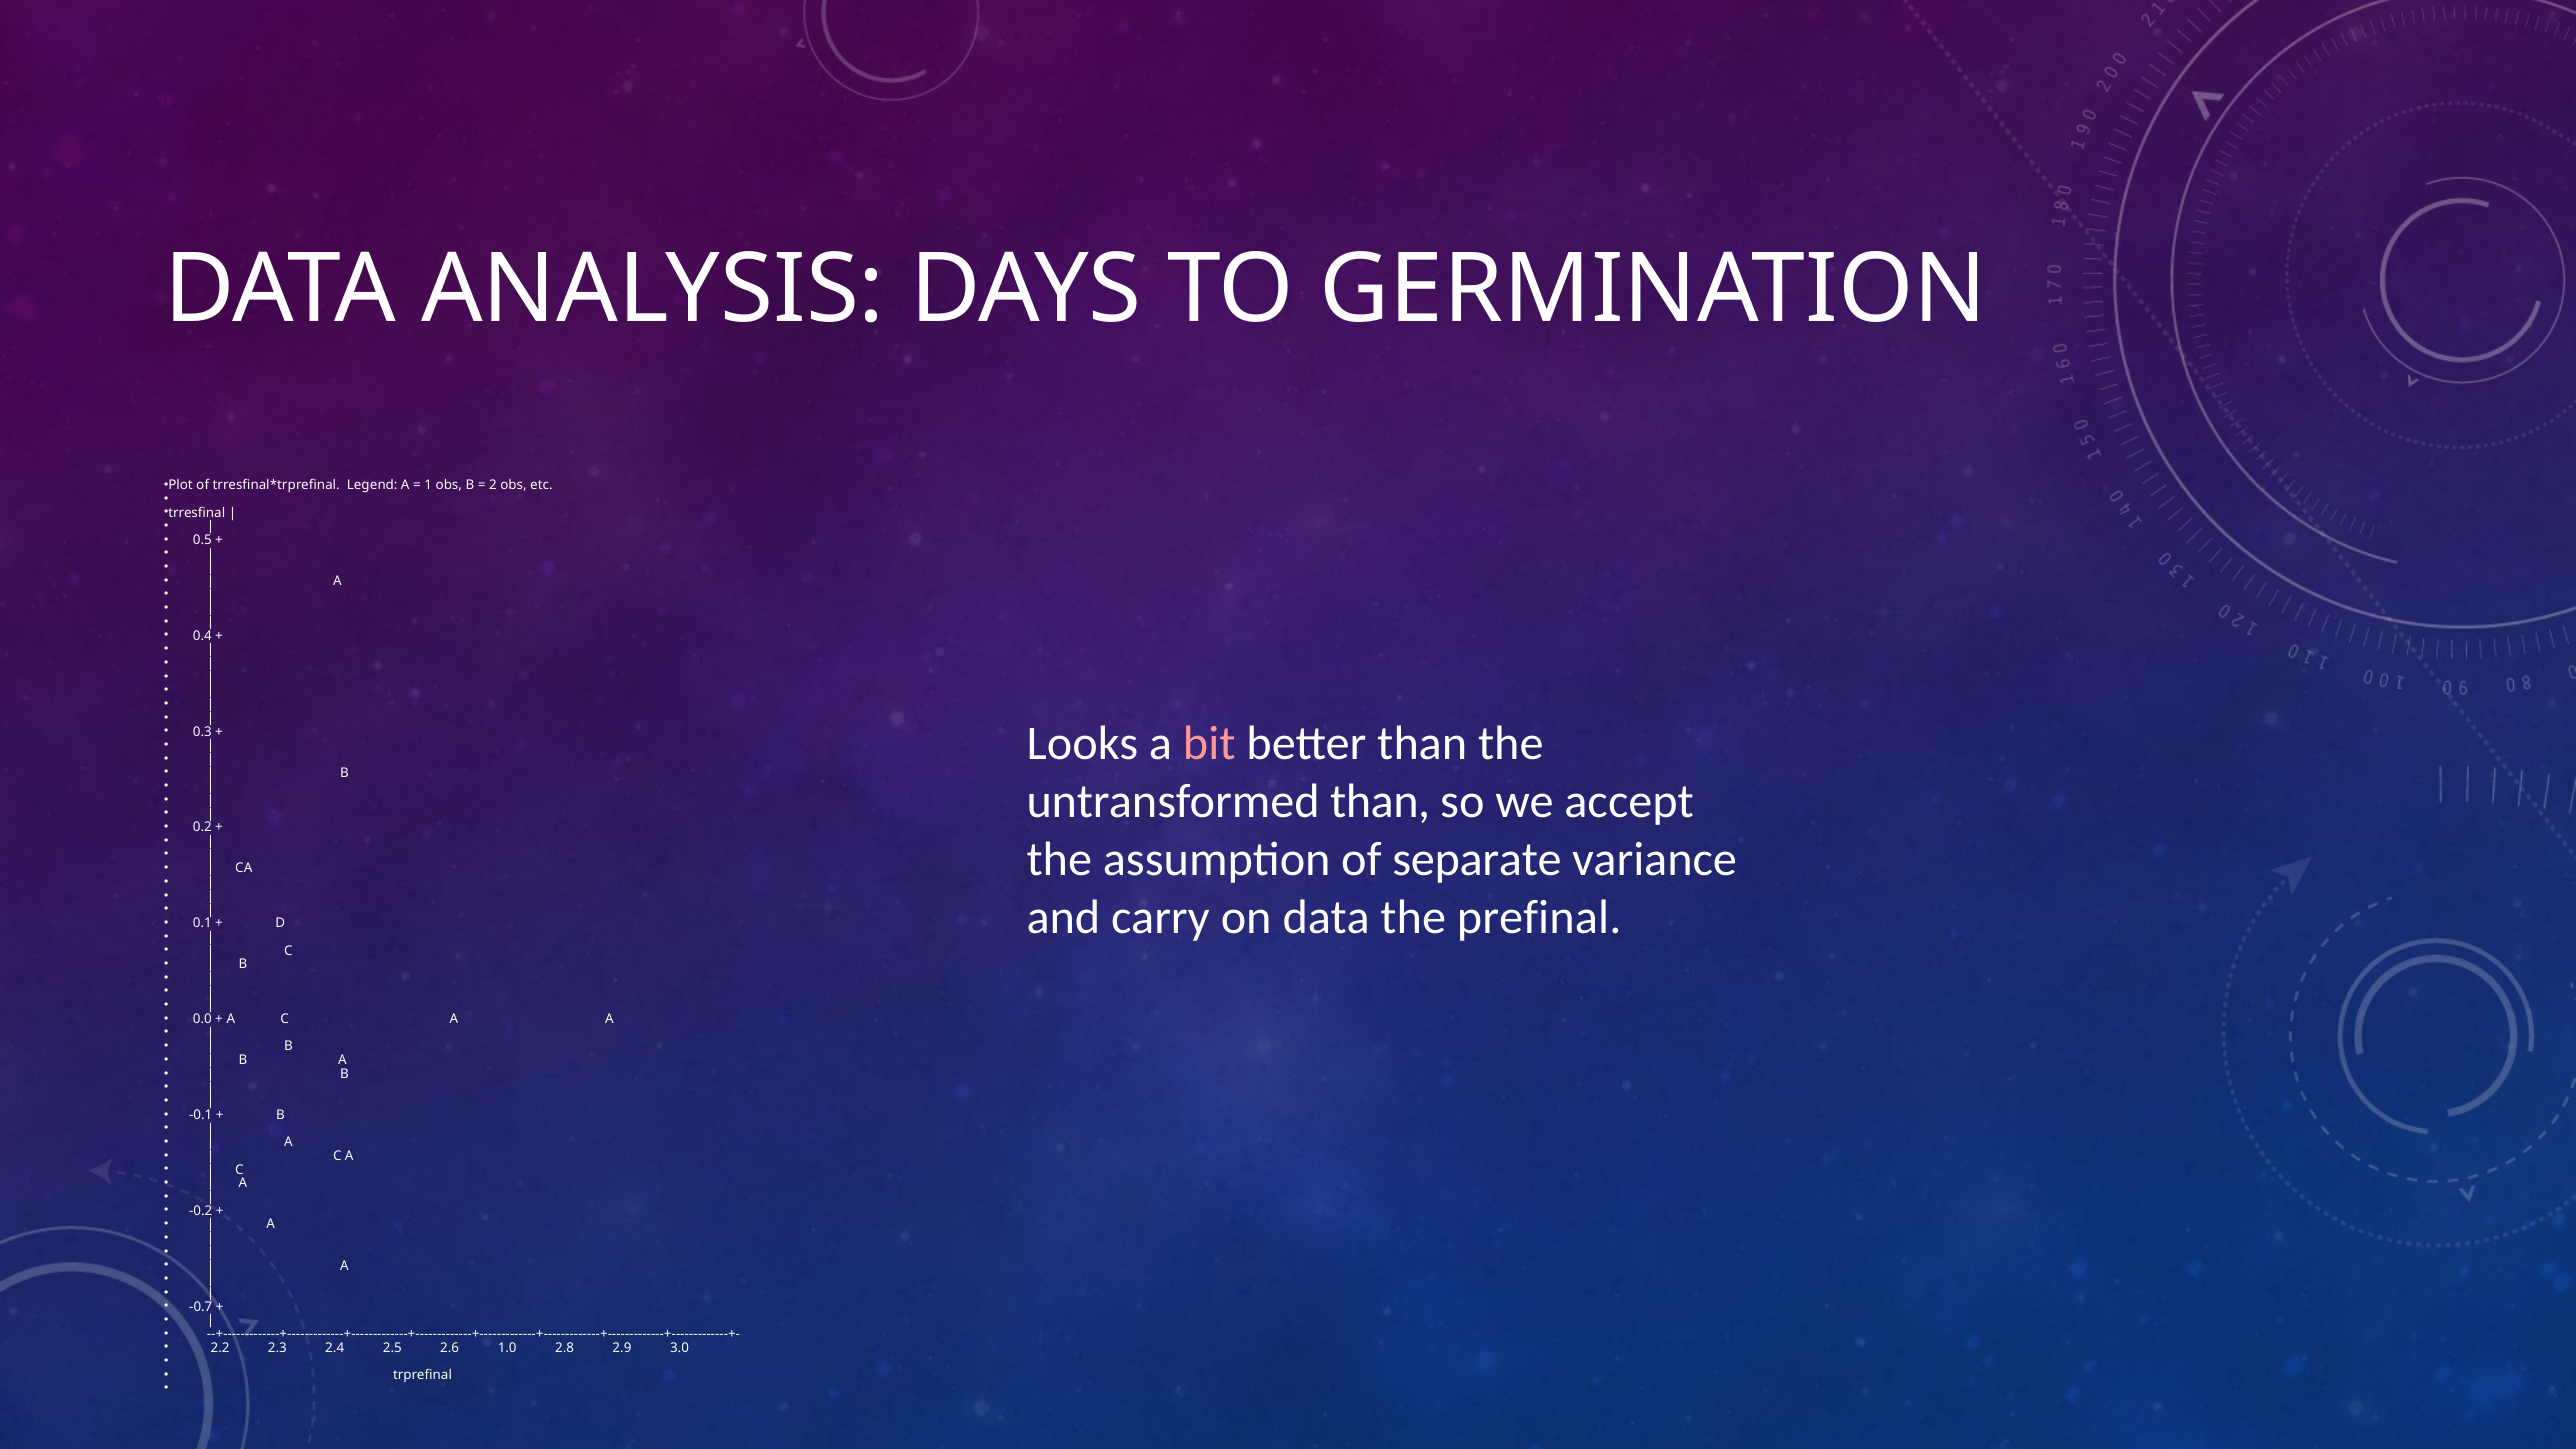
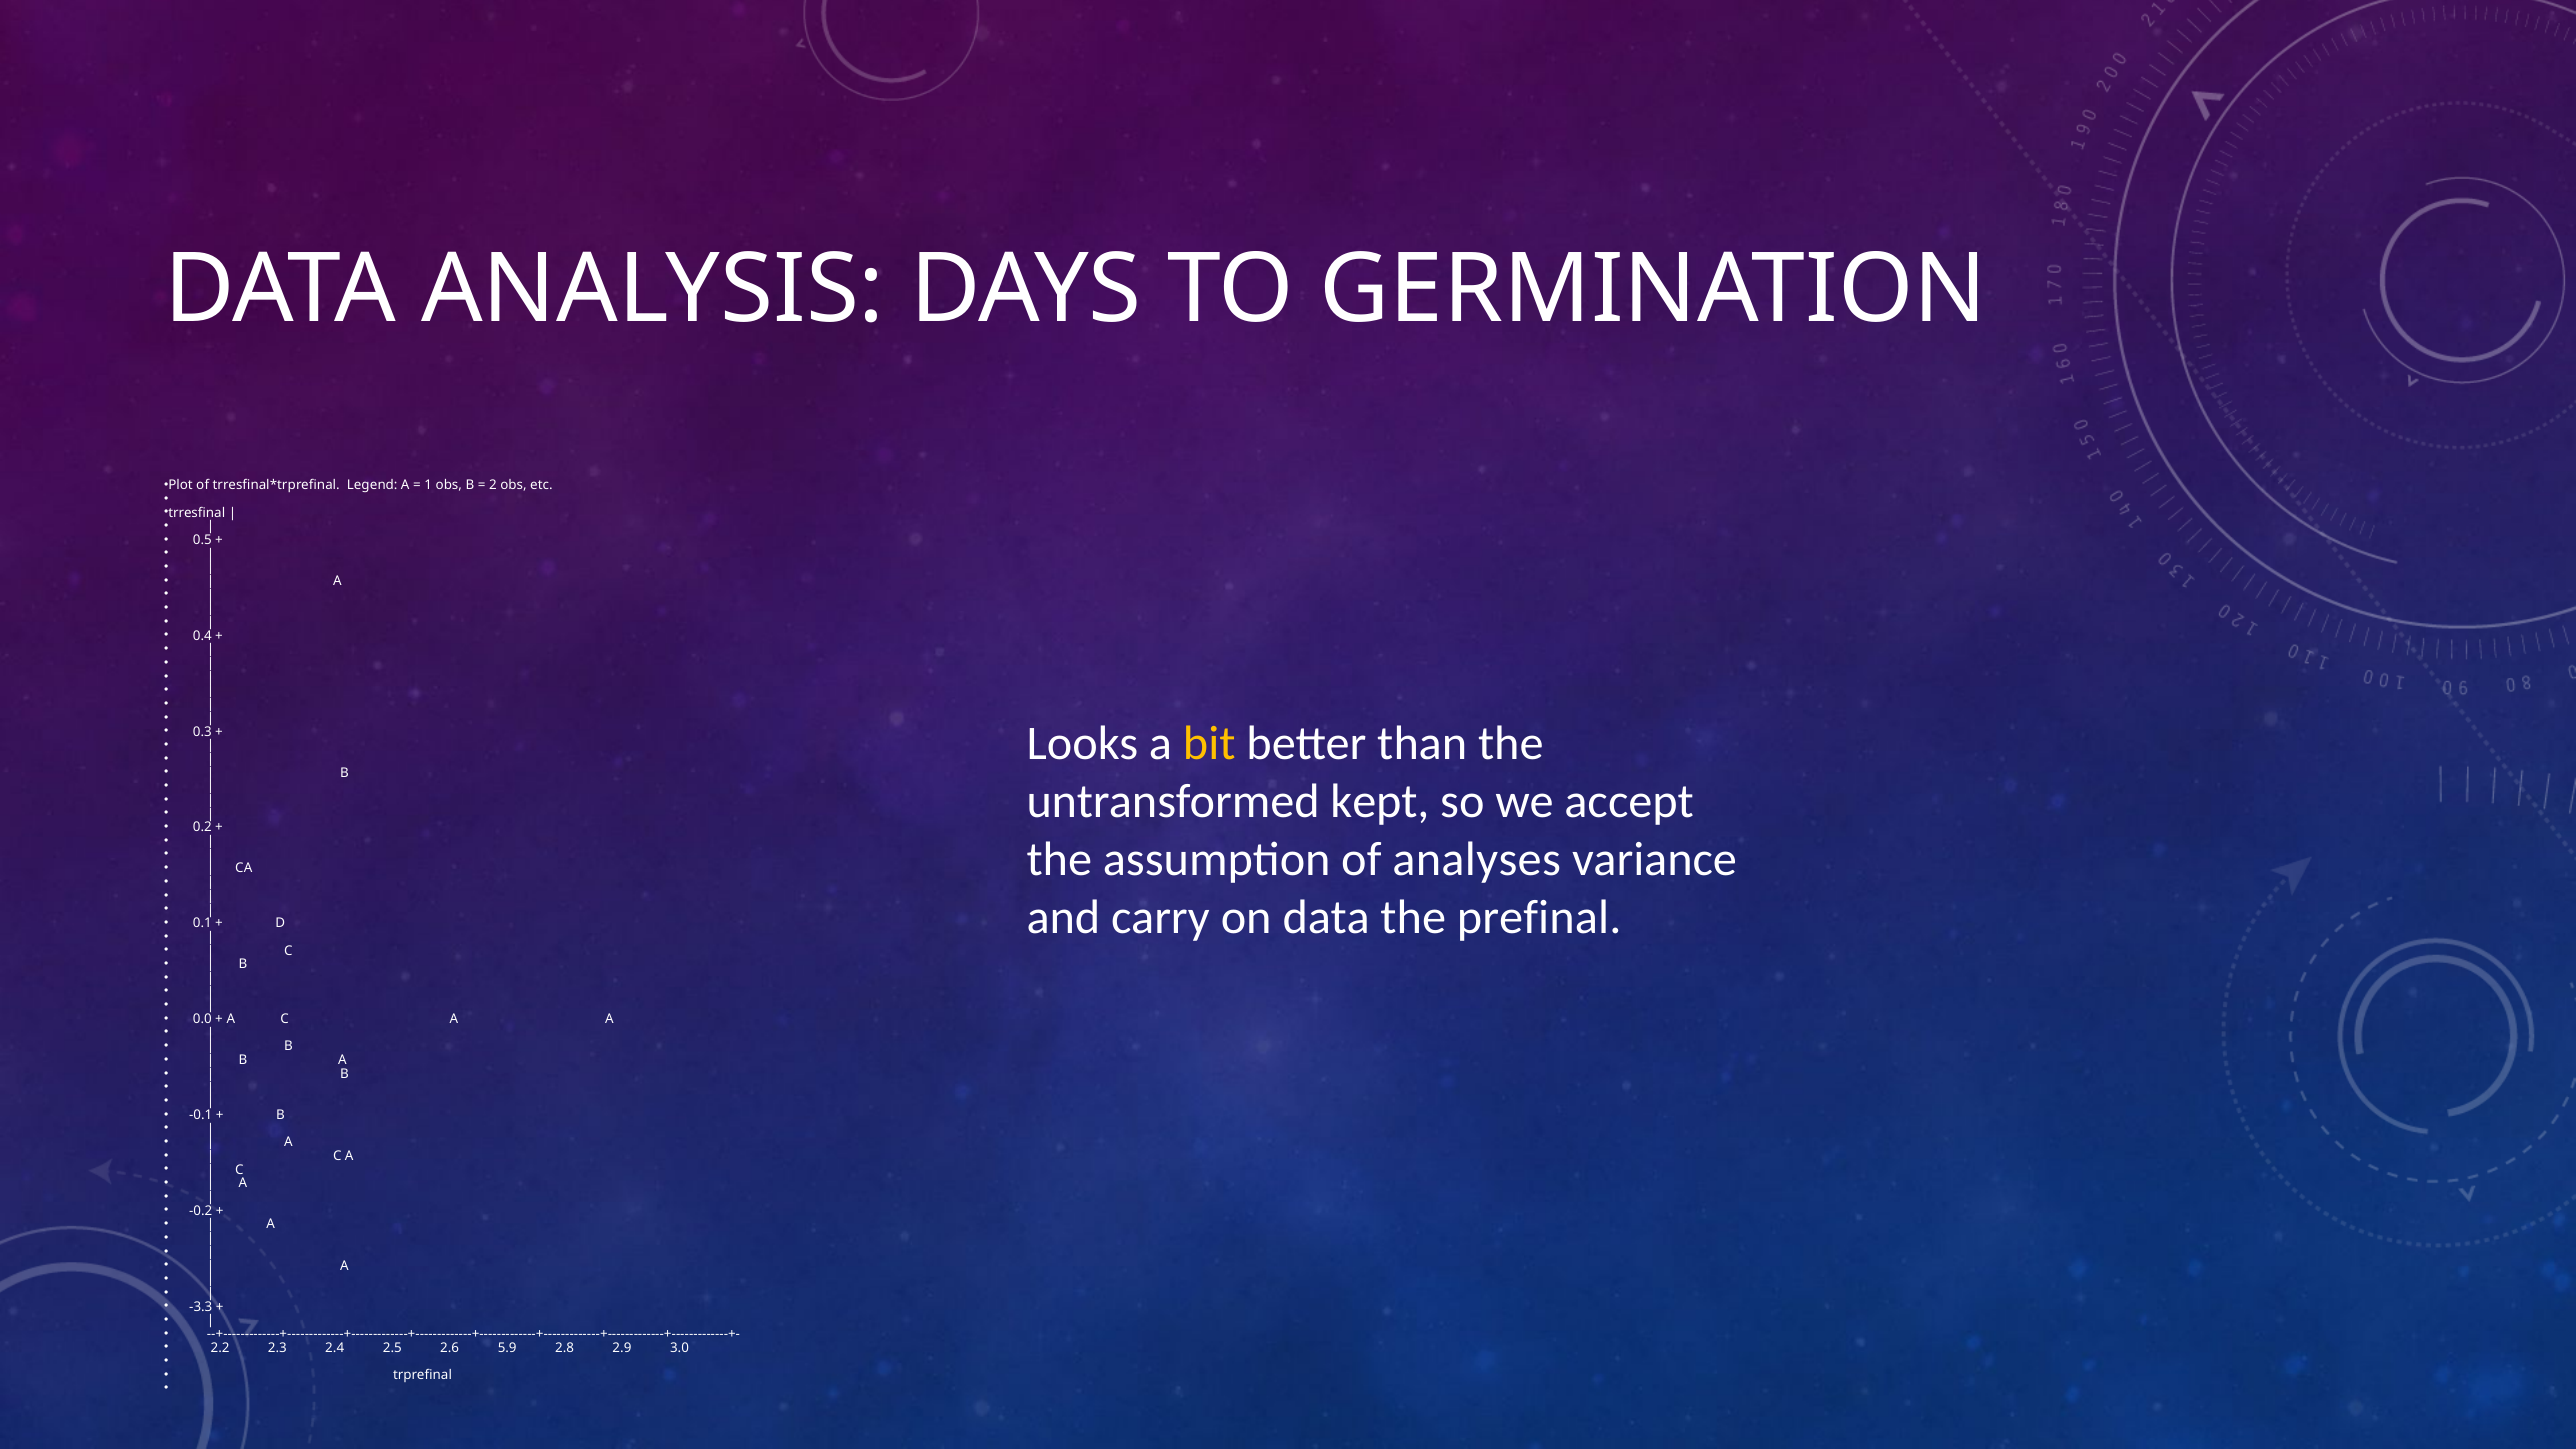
bit colour: pink -> yellow
untransformed than: than -> kept
separate: separate -> analyses
-0.7: -0.7 -> -3.3
1.0: 1.0 -> 5.9
